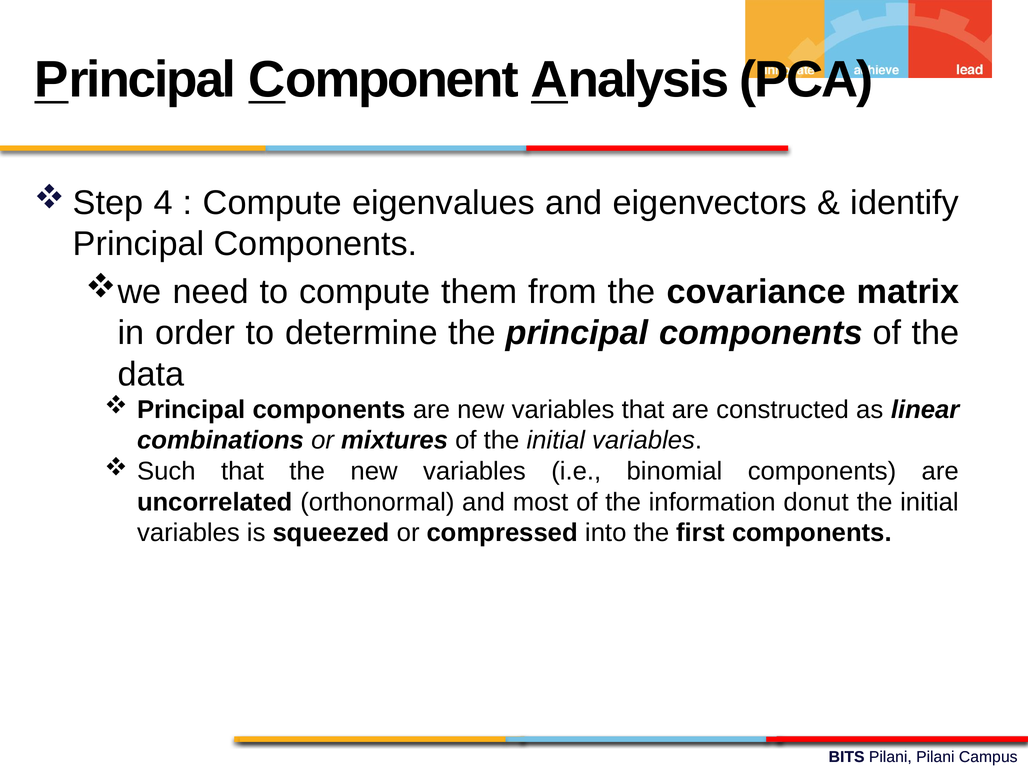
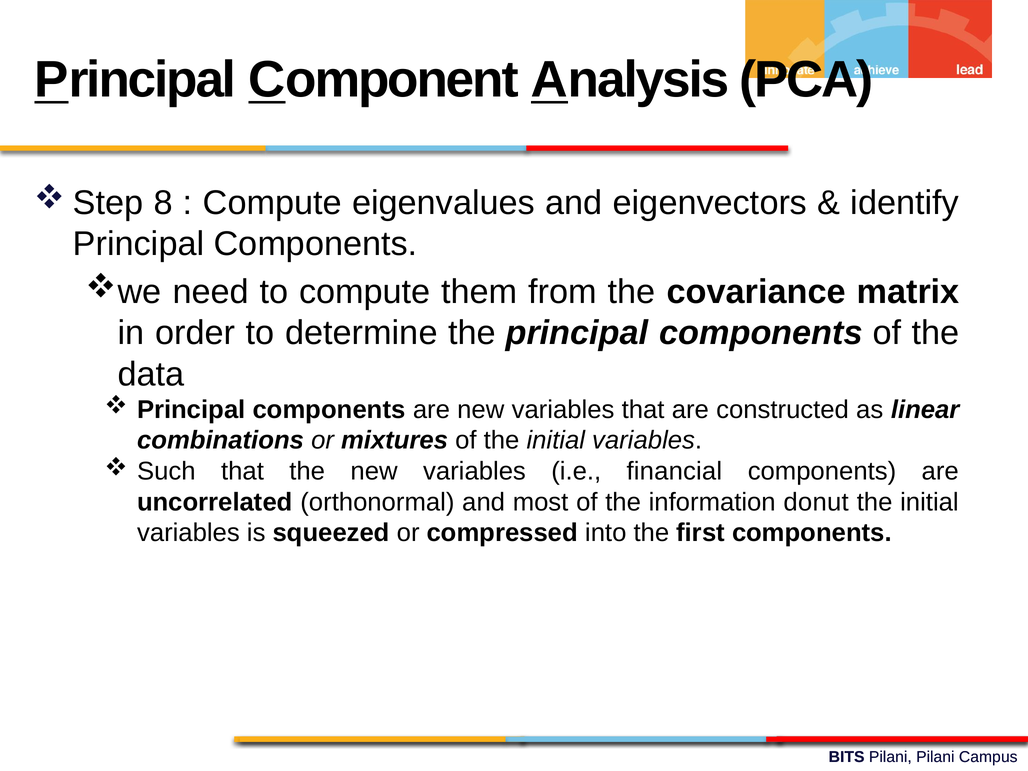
4: 4 -> 8
binomial: binomial -> financial
